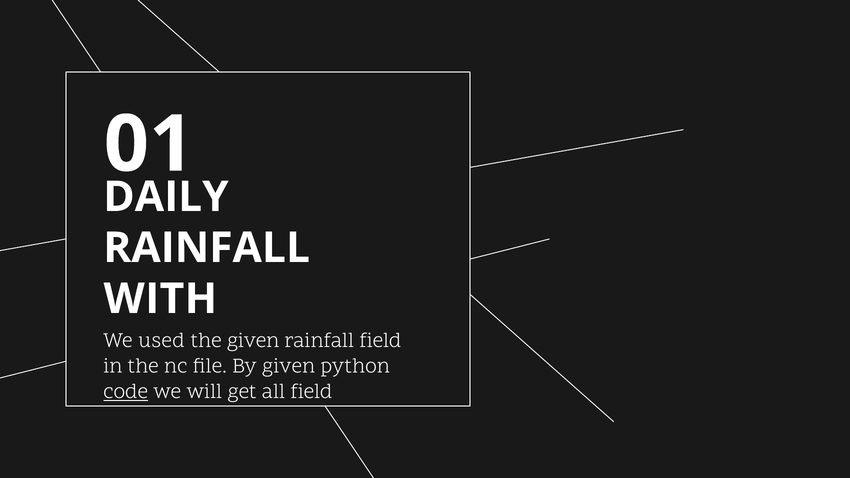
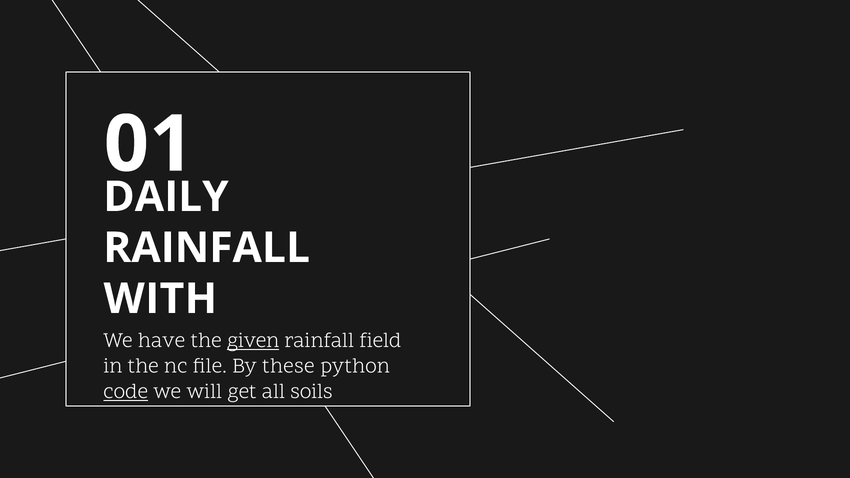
used: used -> have
given at (253, 341) underline: none -> present
By given: given -> these
all field: field -> soils
